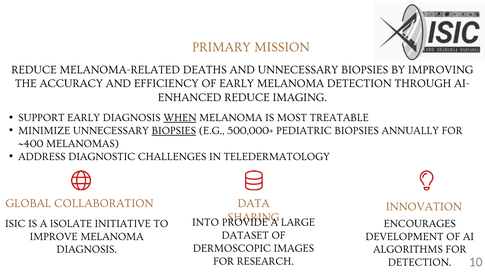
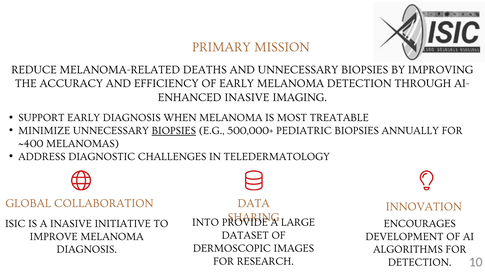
REDUCE at (247, 97): REDUCE -> INASIVE
WHEN underline: present -> none
A ISOLATE: ISOLATE -> INASIVE
